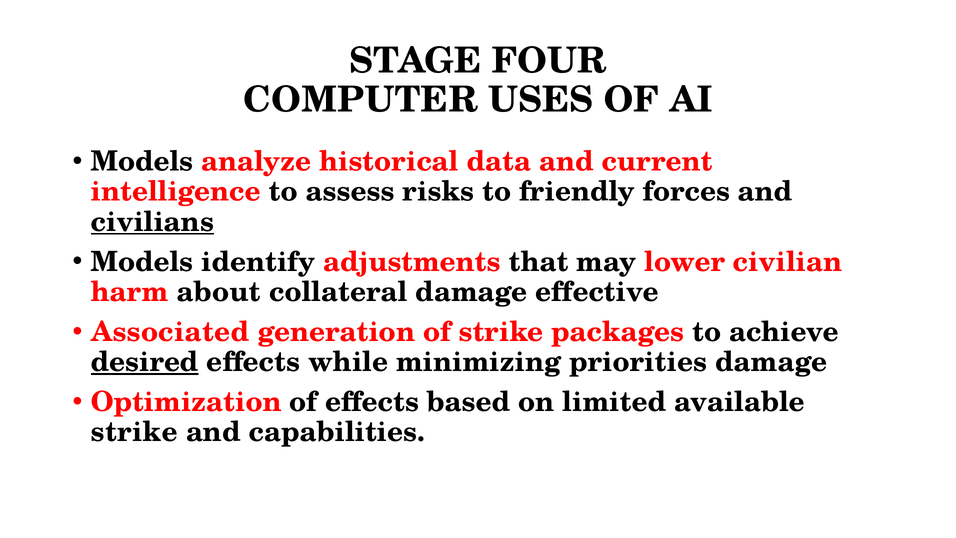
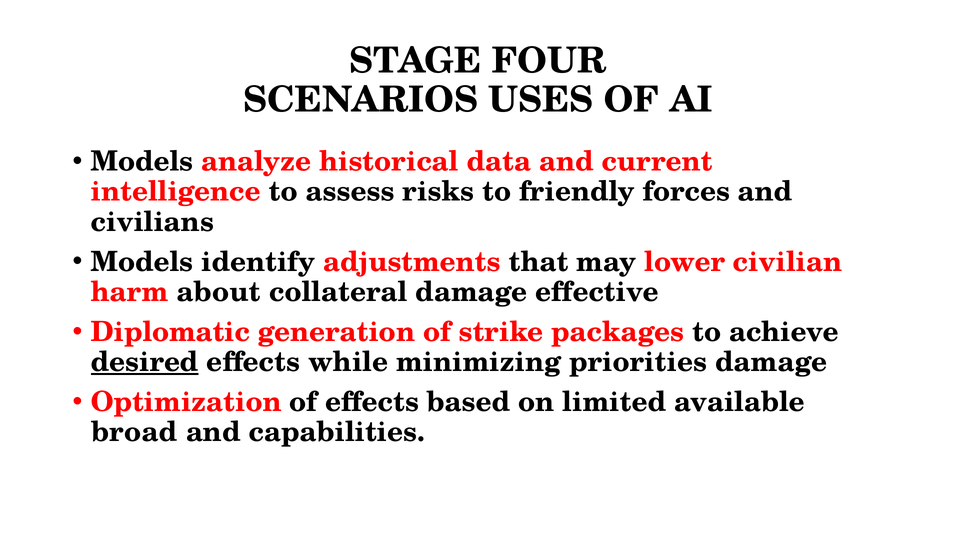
COMPUTER: COMPUTER -> SCENARIOS
civilians underline: present -> none
Associated: Associated -> Diplomatic
strike at (134, 432): strike -> broad
